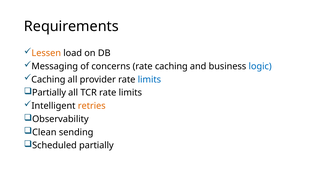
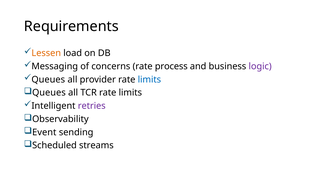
rate caching: caching -> process
logic colour: blue -> purple
Caching at (48, 79): Caching -> Queues
Partially at (49, 93): Partially -> Queues
retries colour: orange -> purple
Clean: Clean -> Event
Scheduled partially: partially -> streams
